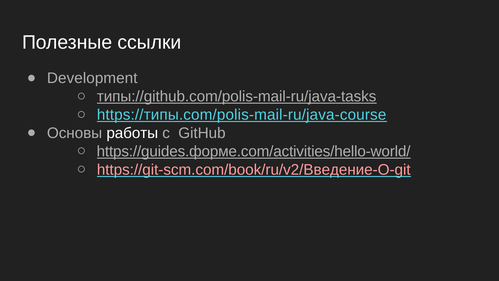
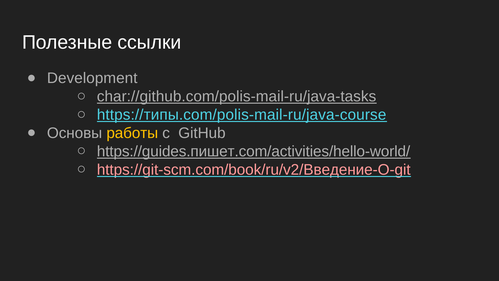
типы://github.com/polis-mail-ru/java-tasks: типы://github.com/polis-mail-ru/java-tasks -> char://github.com/polis-mail-ru/java-tasks
работы colour: white -> yellow
https://guides.форме.com/activities/hello-world/: https://guides.форме.com/activities/hello-world/ -> https://guides.пишет.com/activities/hello-world/
